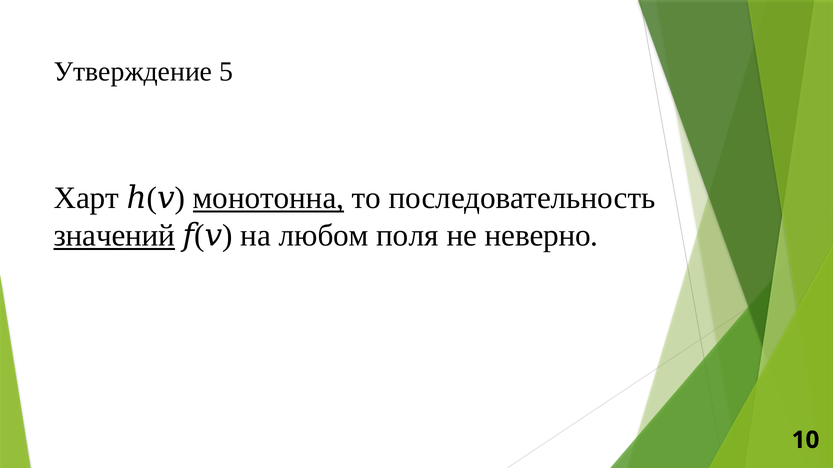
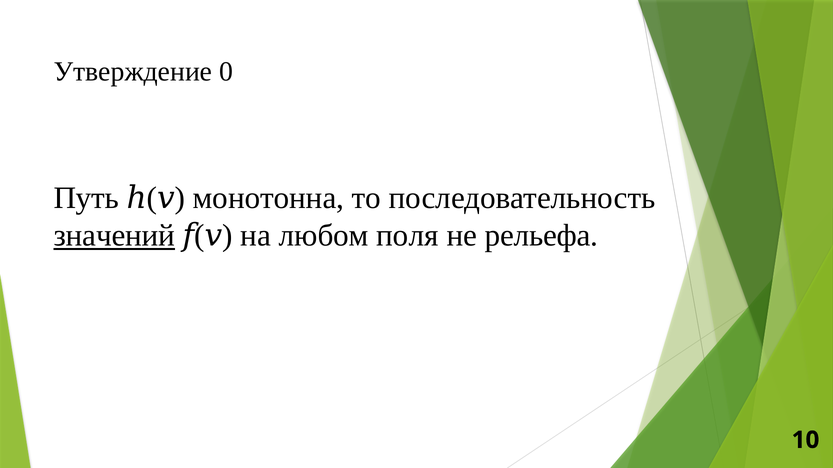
5: 5 -> 0
Харт: Харт -> Путь
монотонна underline: present -> none
неверно: неверно -> рельефа
